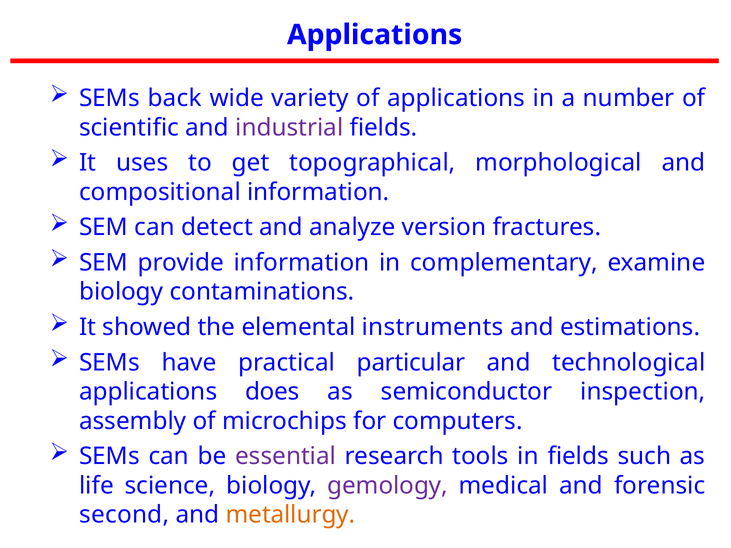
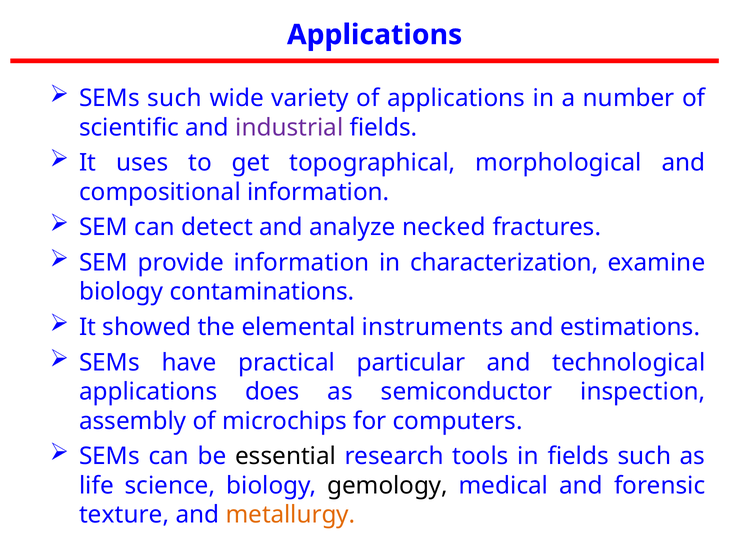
SEMs back: back -> such
version: version -> necked
complementary: complementary -> characterization
essential colour: purple -> black
gemology colour: purple -> black
second: second -> texture
